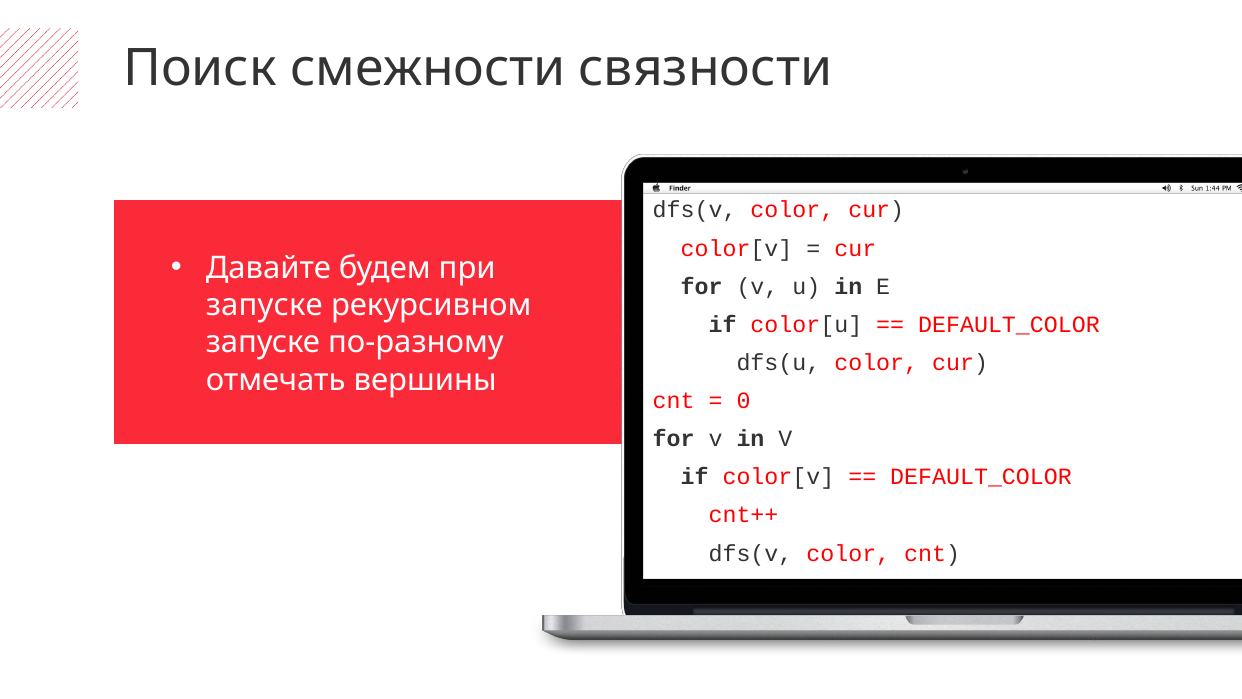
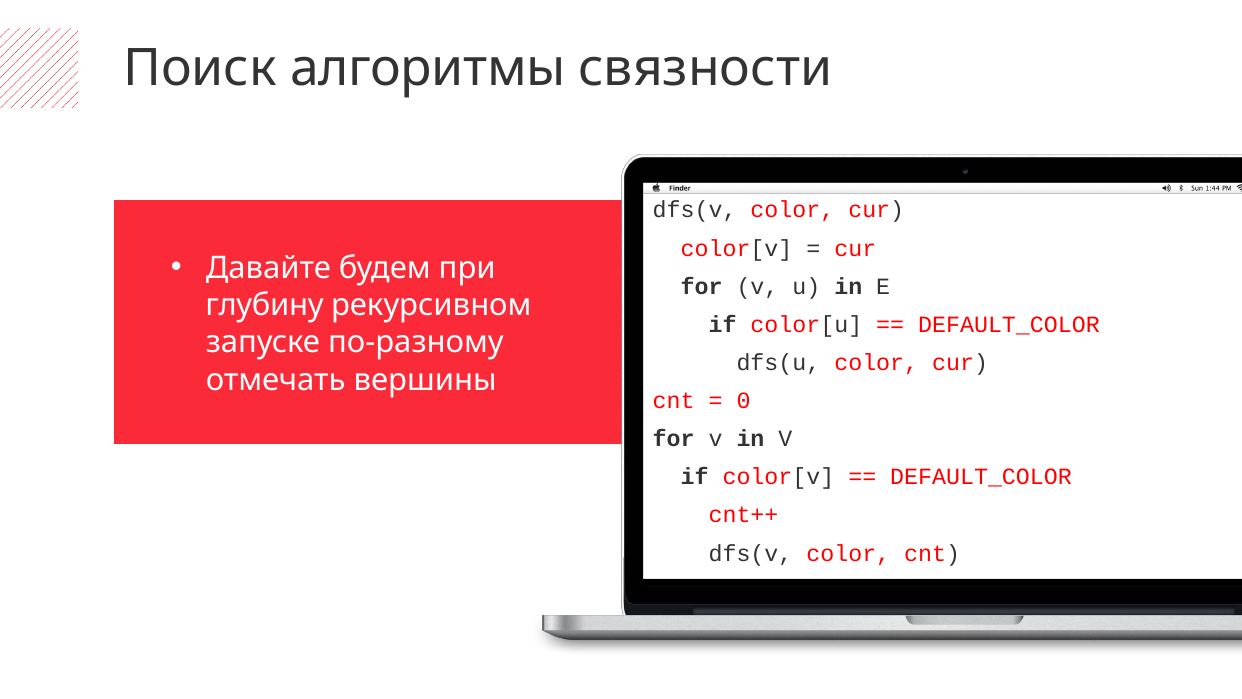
смежности: смежности -> алгоритмы
запуске at (264, 305): запуске -> глубину
